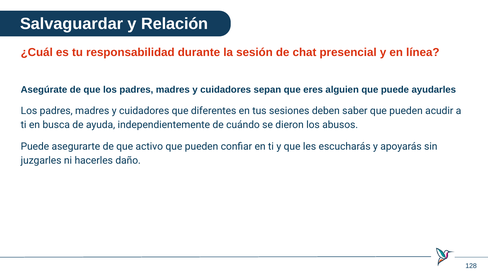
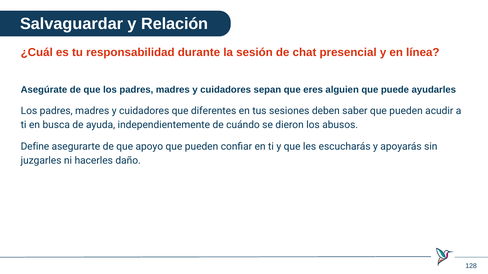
Puede at (35, 147): Puede -> Define
activo: activo -> apoyo
